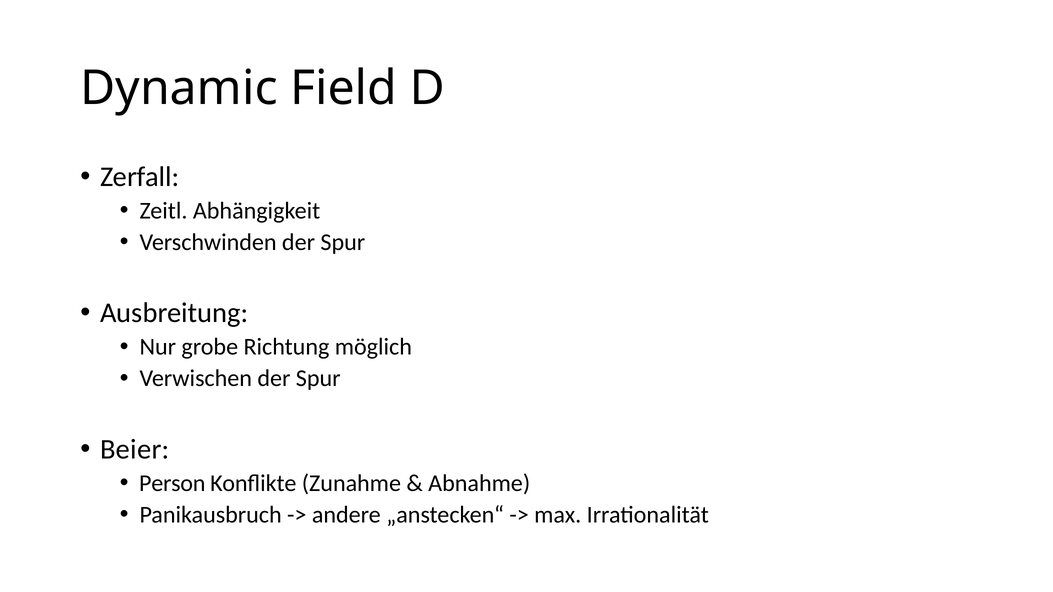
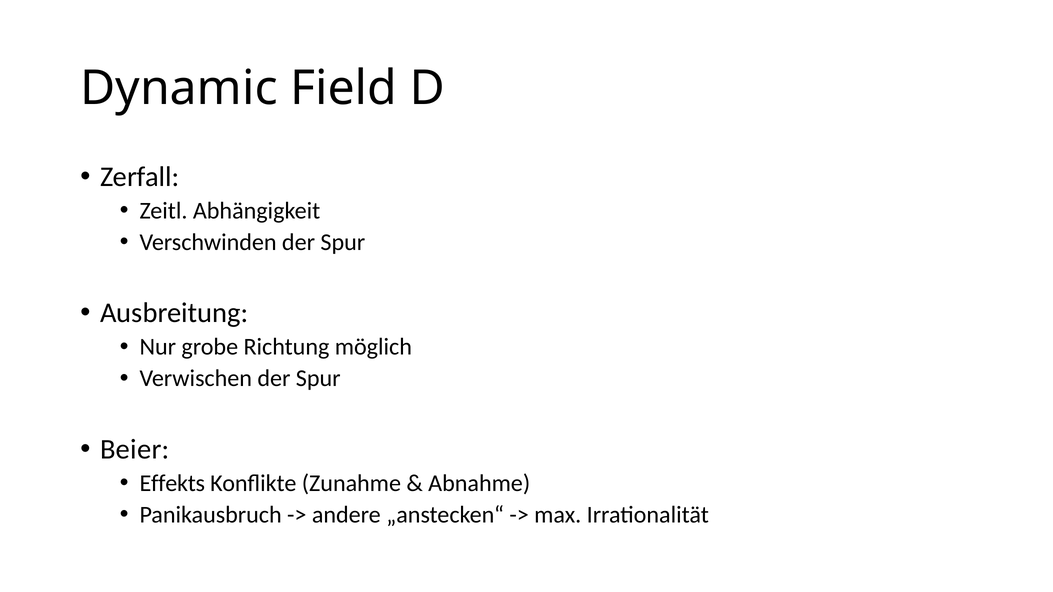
Person: Person -> Effekts
